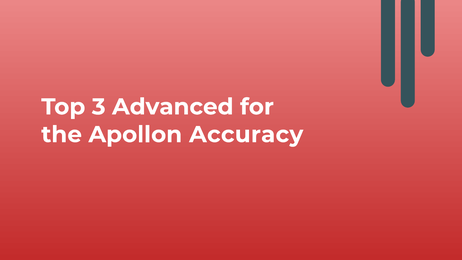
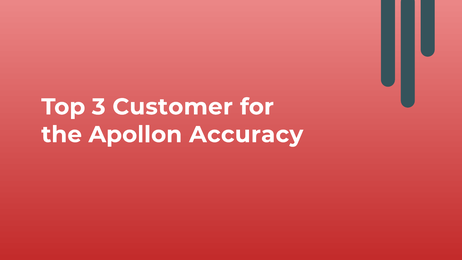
Advanced: Advanced -> Customer
